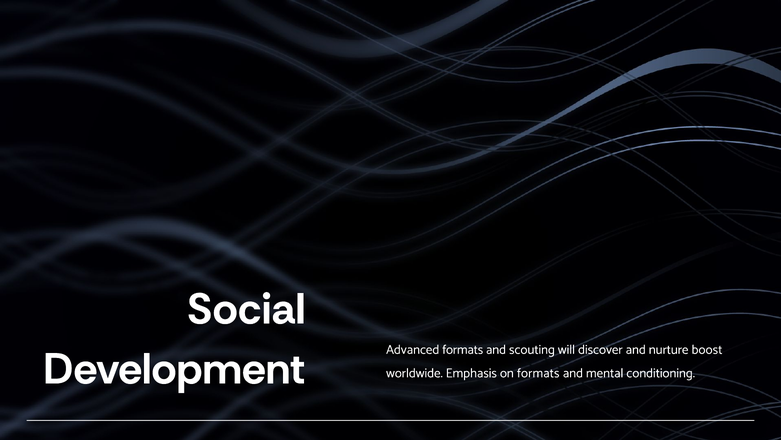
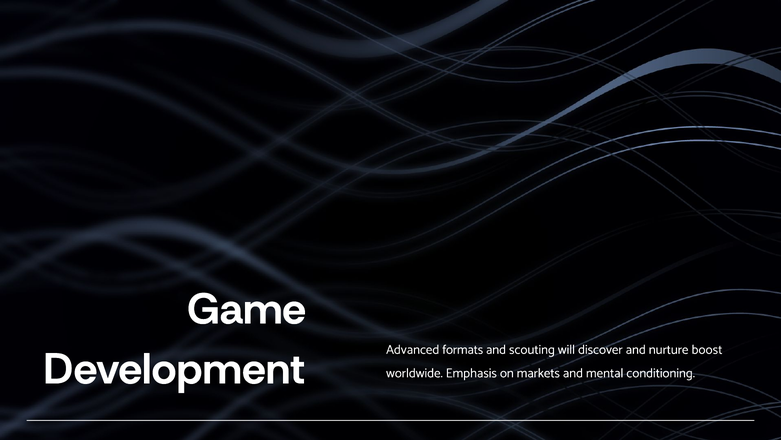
Social: Social -> Game
on formats: formats -> markets
